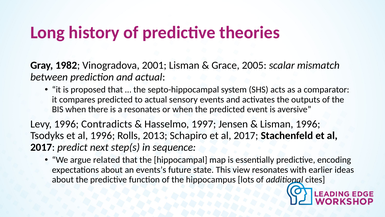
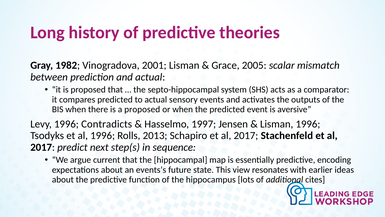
a resonates: resonates -> proposed
related: related -> current
